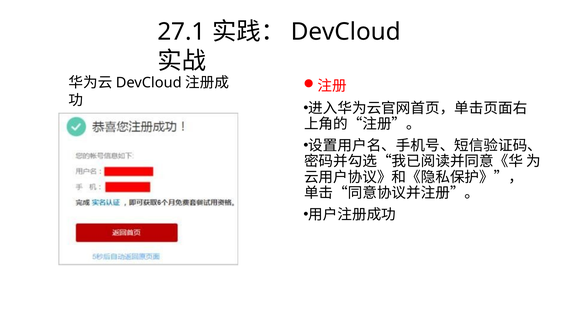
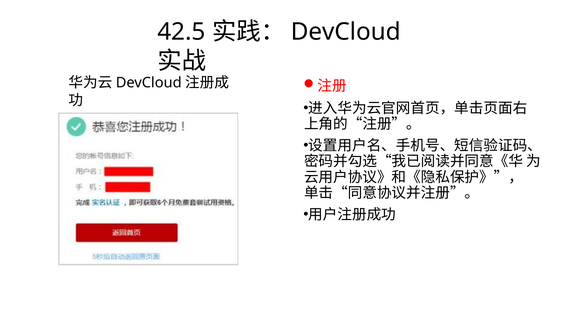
27.1: 27.1 -> 42.5
